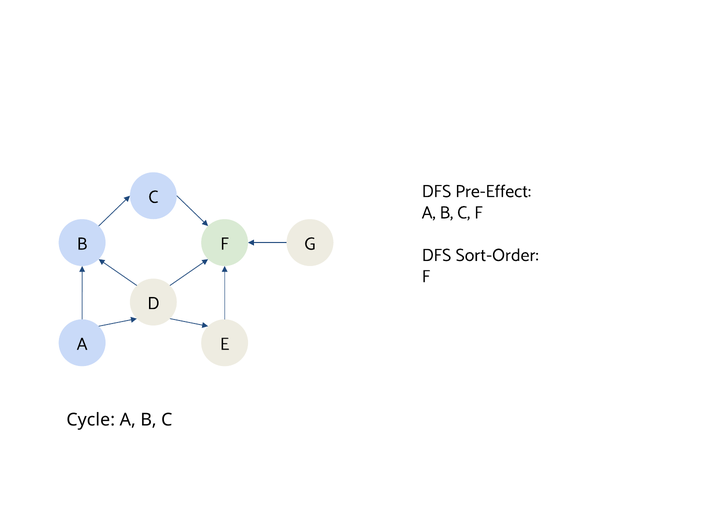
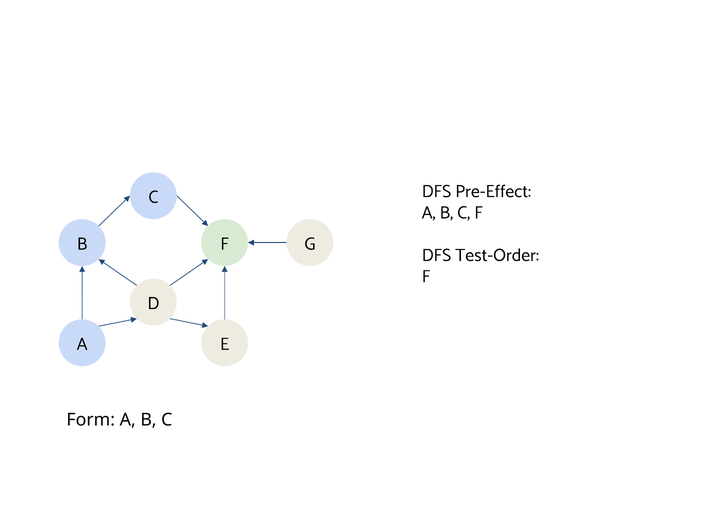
Sort-Order: Sort-Order -> Test-Order
Cycle: Cycle -> Form
